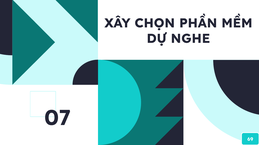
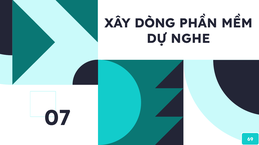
CHỌN: CHỌN -> DÒNG
